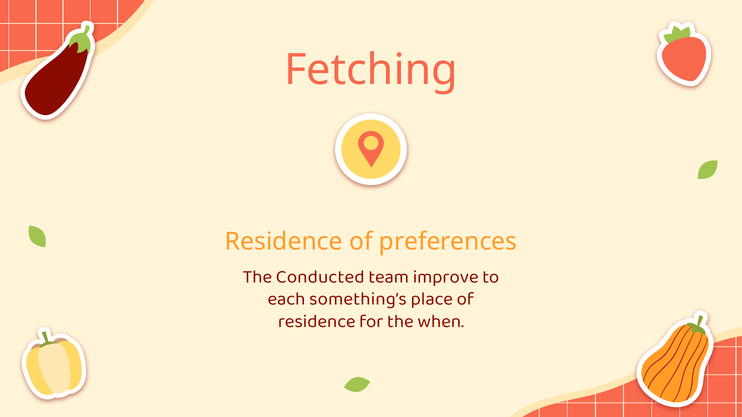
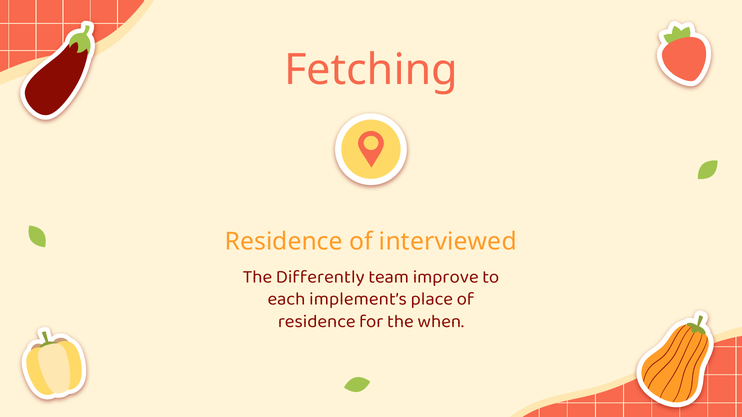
preferences: preferences -> interviewed
Conducted: Conducted -> Differently
something’s: something’s -> implement’s
